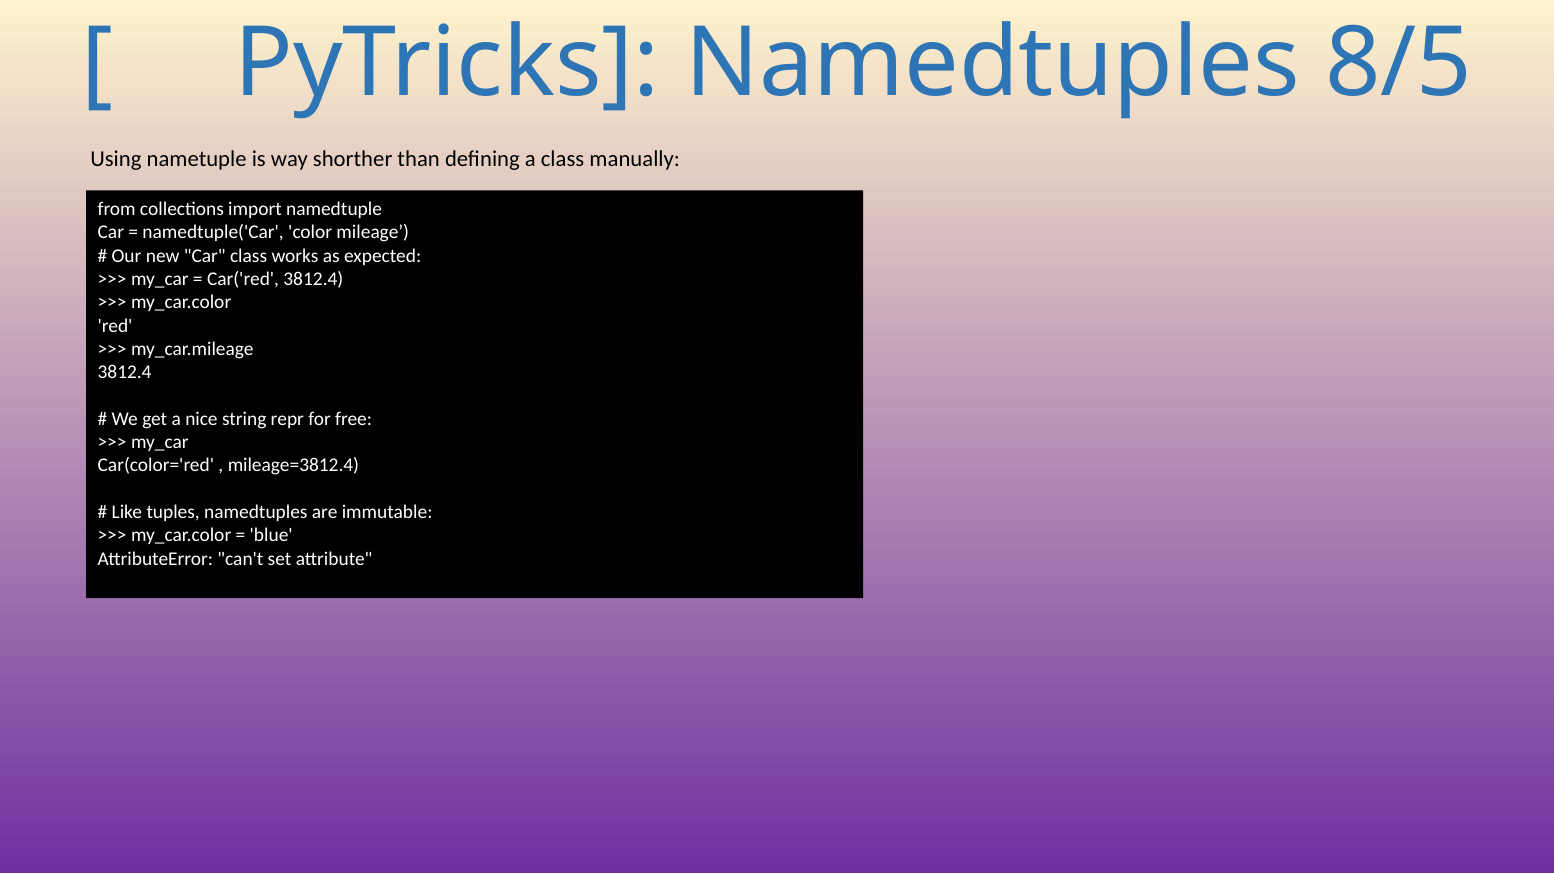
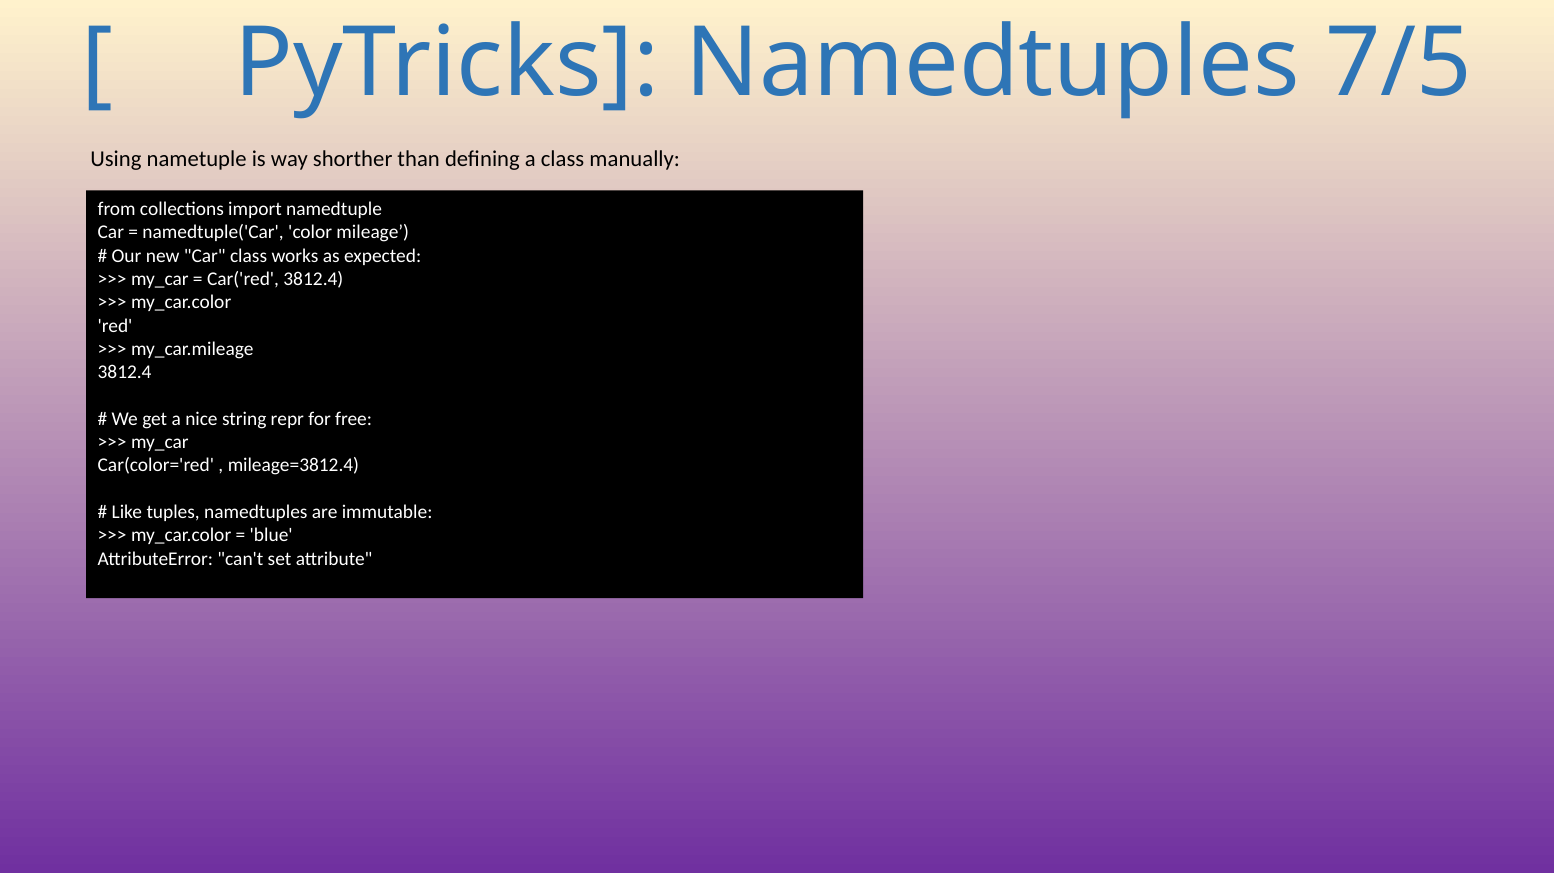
8/5: 8/5 -> 7/5
